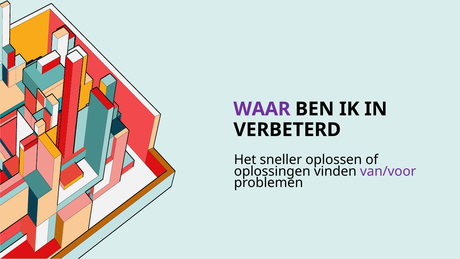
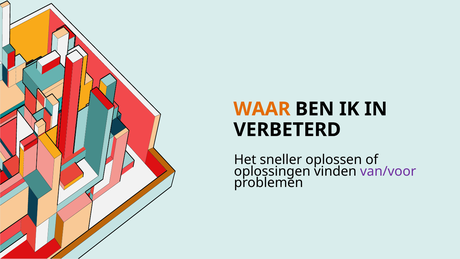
WAAR colour: purple -> orange
